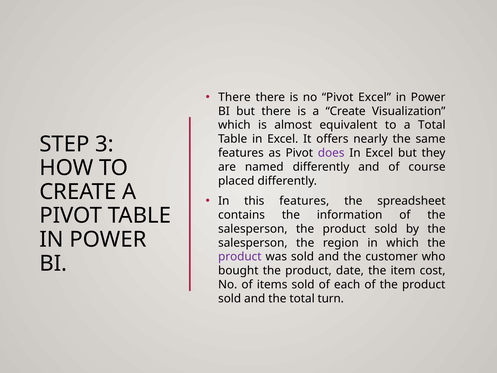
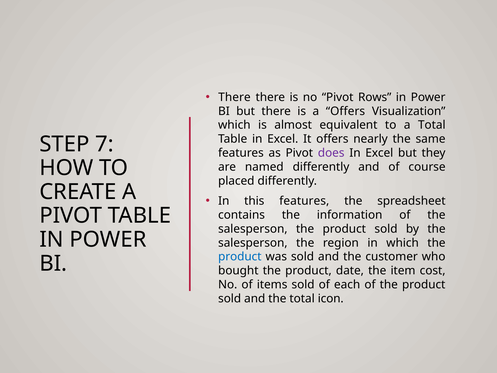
Pivot Excel: Excel -> Rows
a Create: Create -> Offers
3: 3 -> 7
product at (240, 257) colour: purple -> blue
turn: turn -> icon
